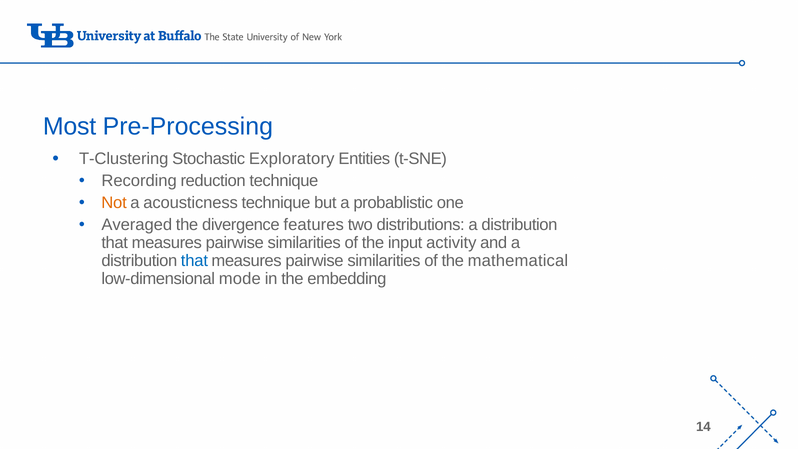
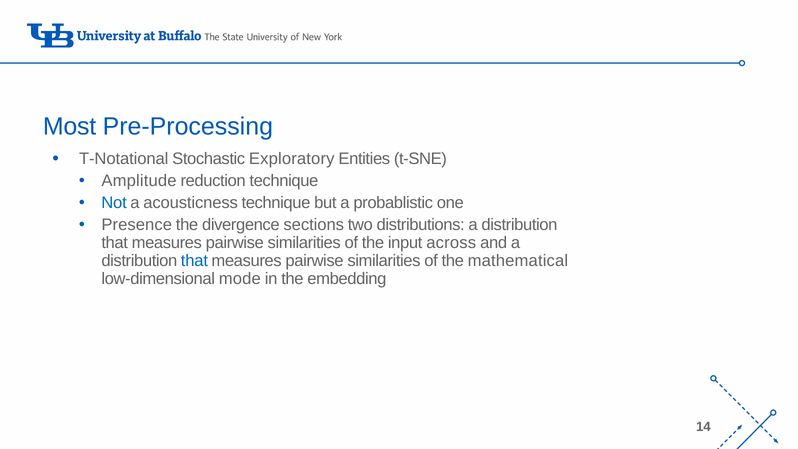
T-Clustering: T-Clustering -> T-Notational
Recording: Recording -> Amplitude
Not colour: orange -> blue
Averaged: Averaged -> Presence
features: features -> sections
activity: activity -> across
